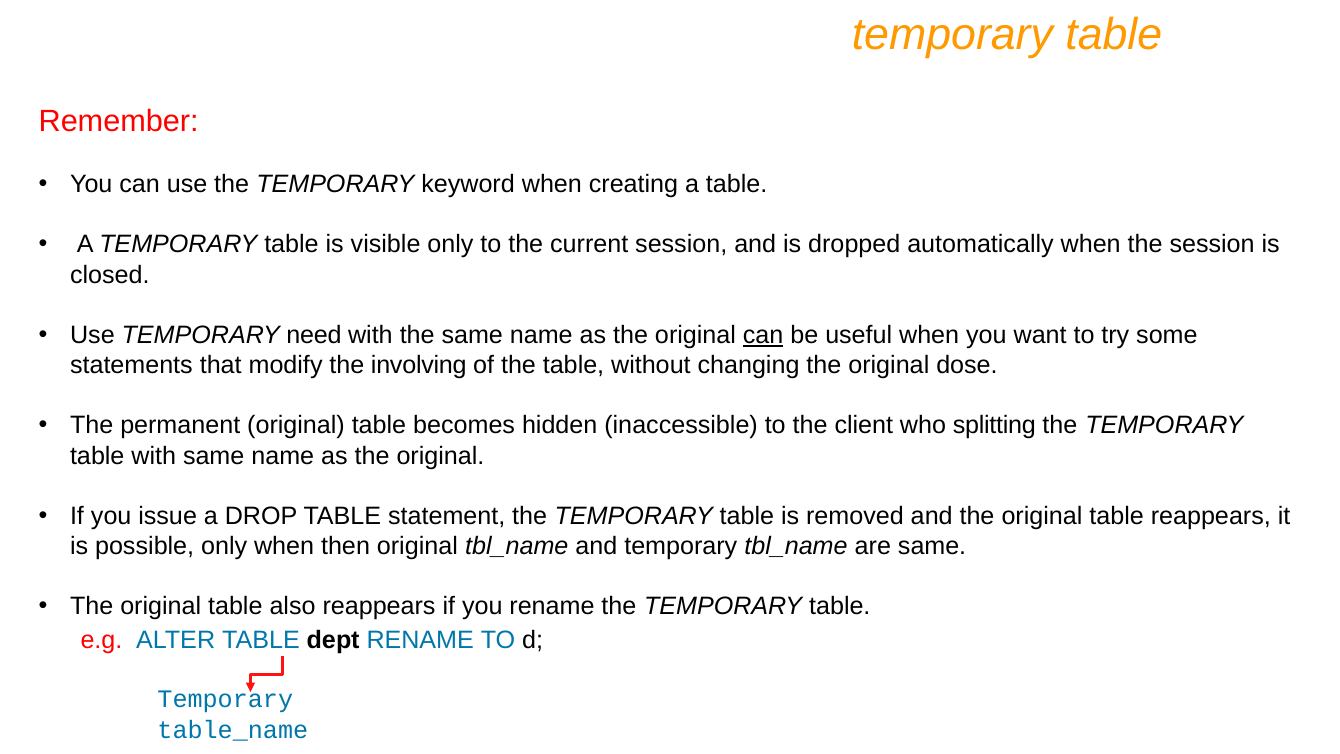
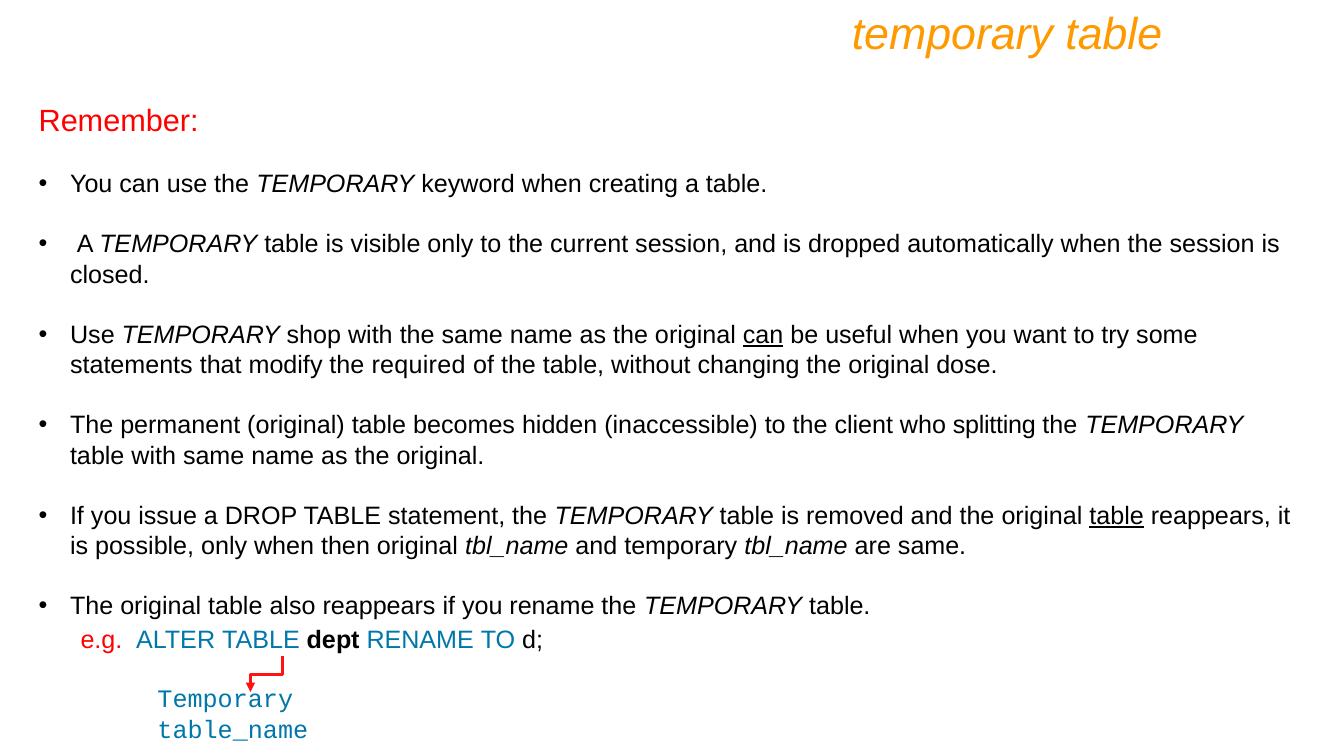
need: need -> shop
involving: involving -> required
table at (1117, 516) underline: none -> present
